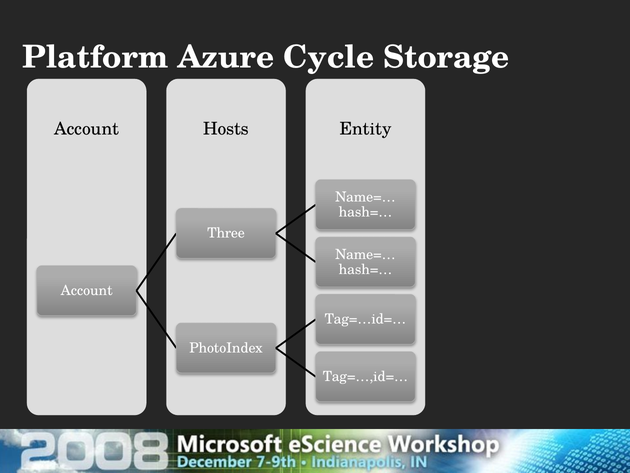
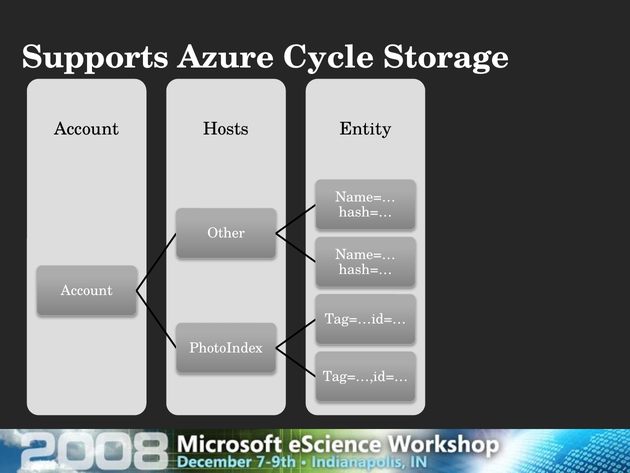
Platform: Platform -> Supports
Three: Three -> Other
